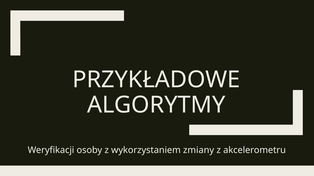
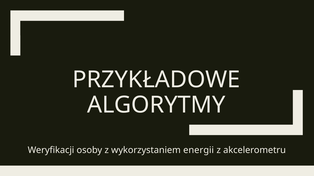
zmiany: zmiany -> energii
